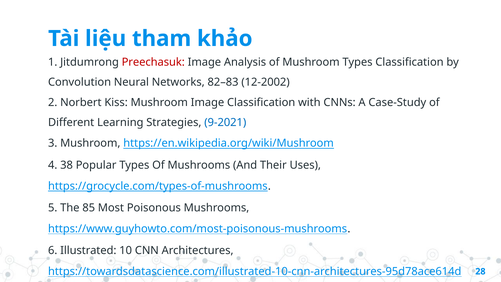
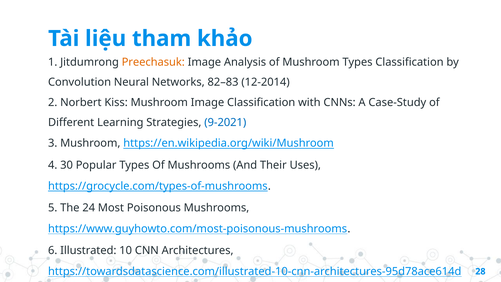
Preechasuk colour: red -> orange
12-2002: 12-2002 -> 12-2014
38: 38 -> 30
85: 85 -> 24
